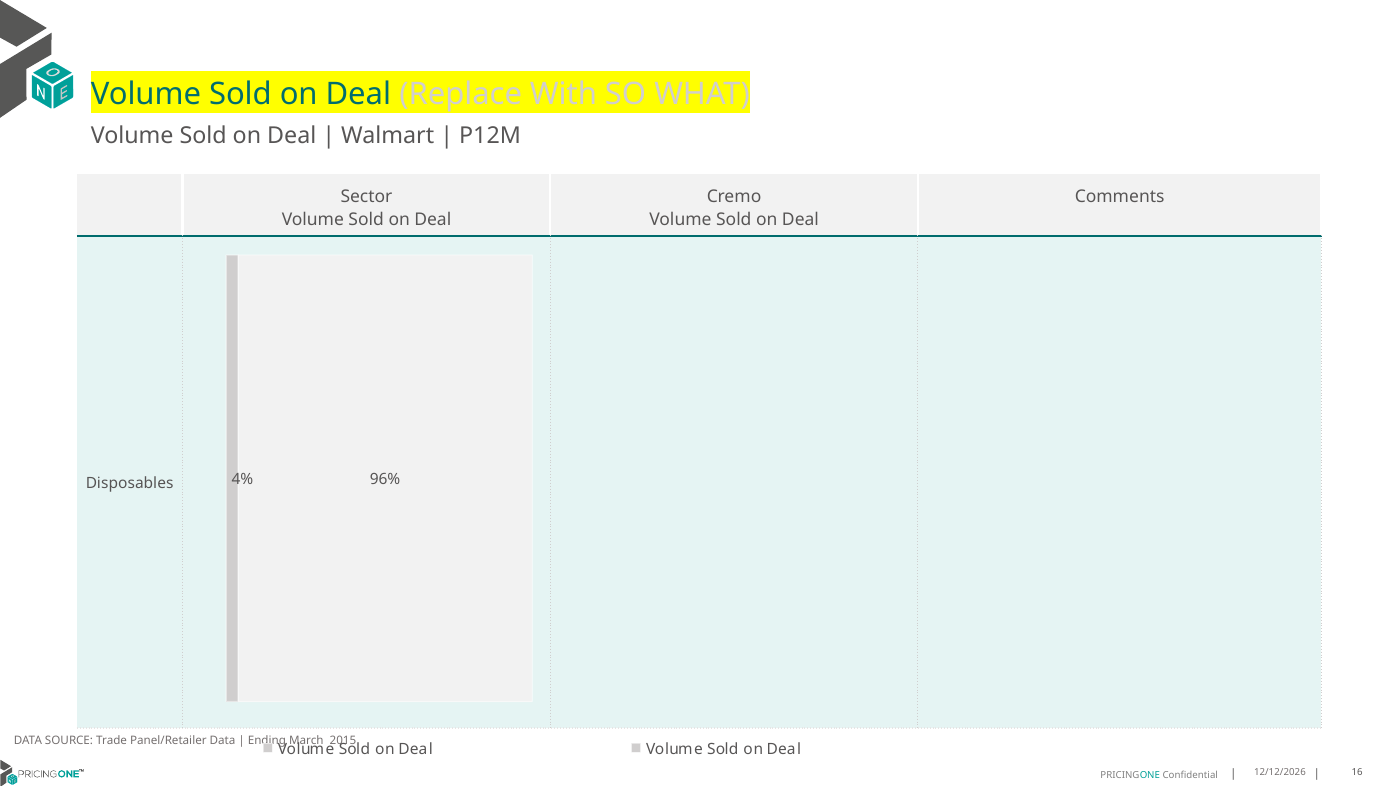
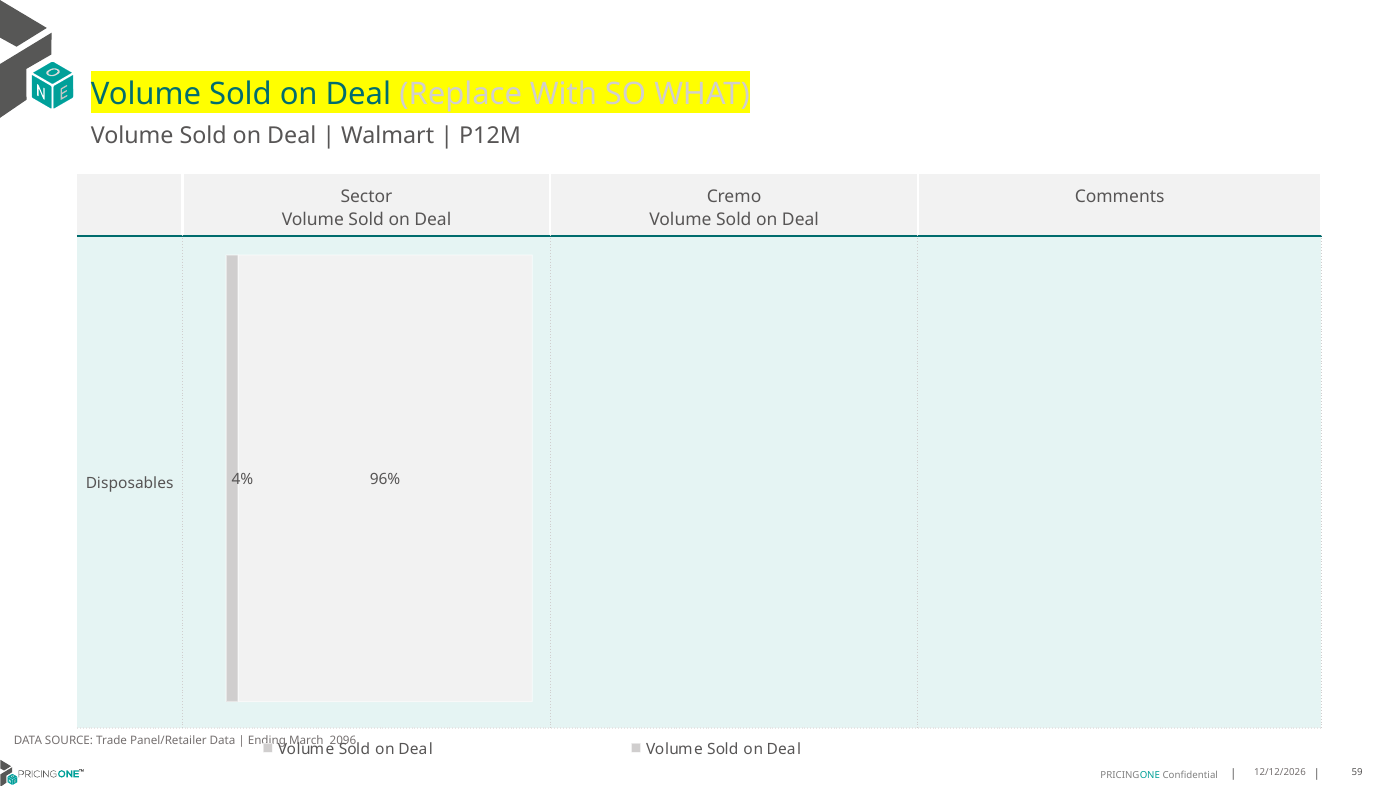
2015: 2015 -> 2096
16: 16 -> 59
